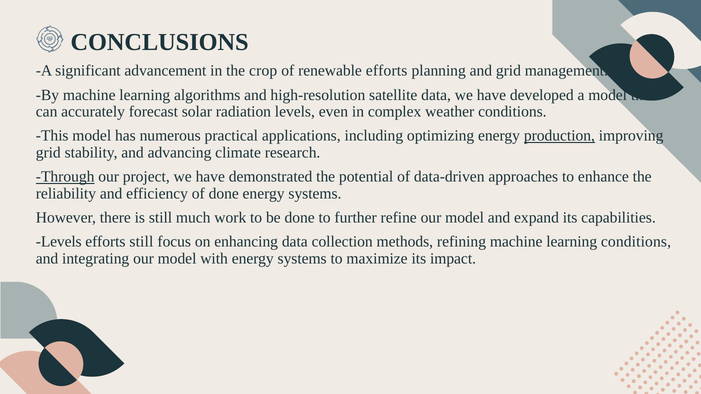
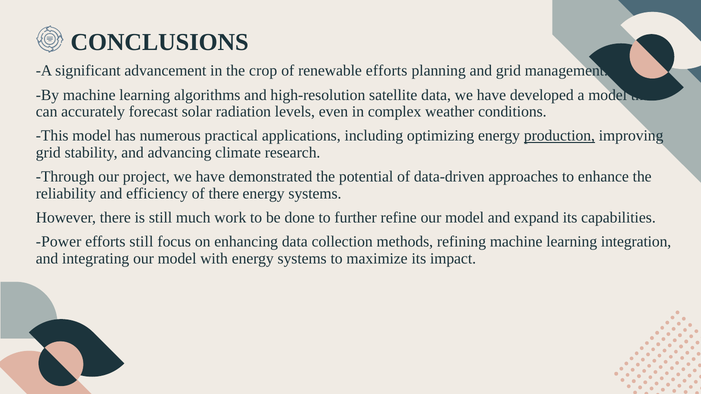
Through underline: present -> none
of done: done -> there
Levels at (59, 242): Levels -> Power
learning conditions: conditions -> integration
